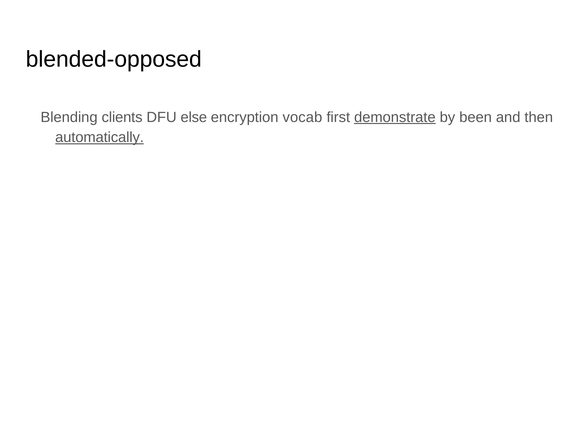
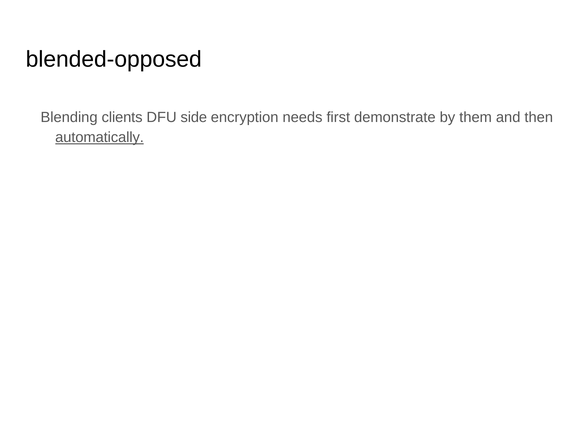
else: else -> side
vocab: vocab -> needs
demonstrate underline: present -> none
been: been -> them
